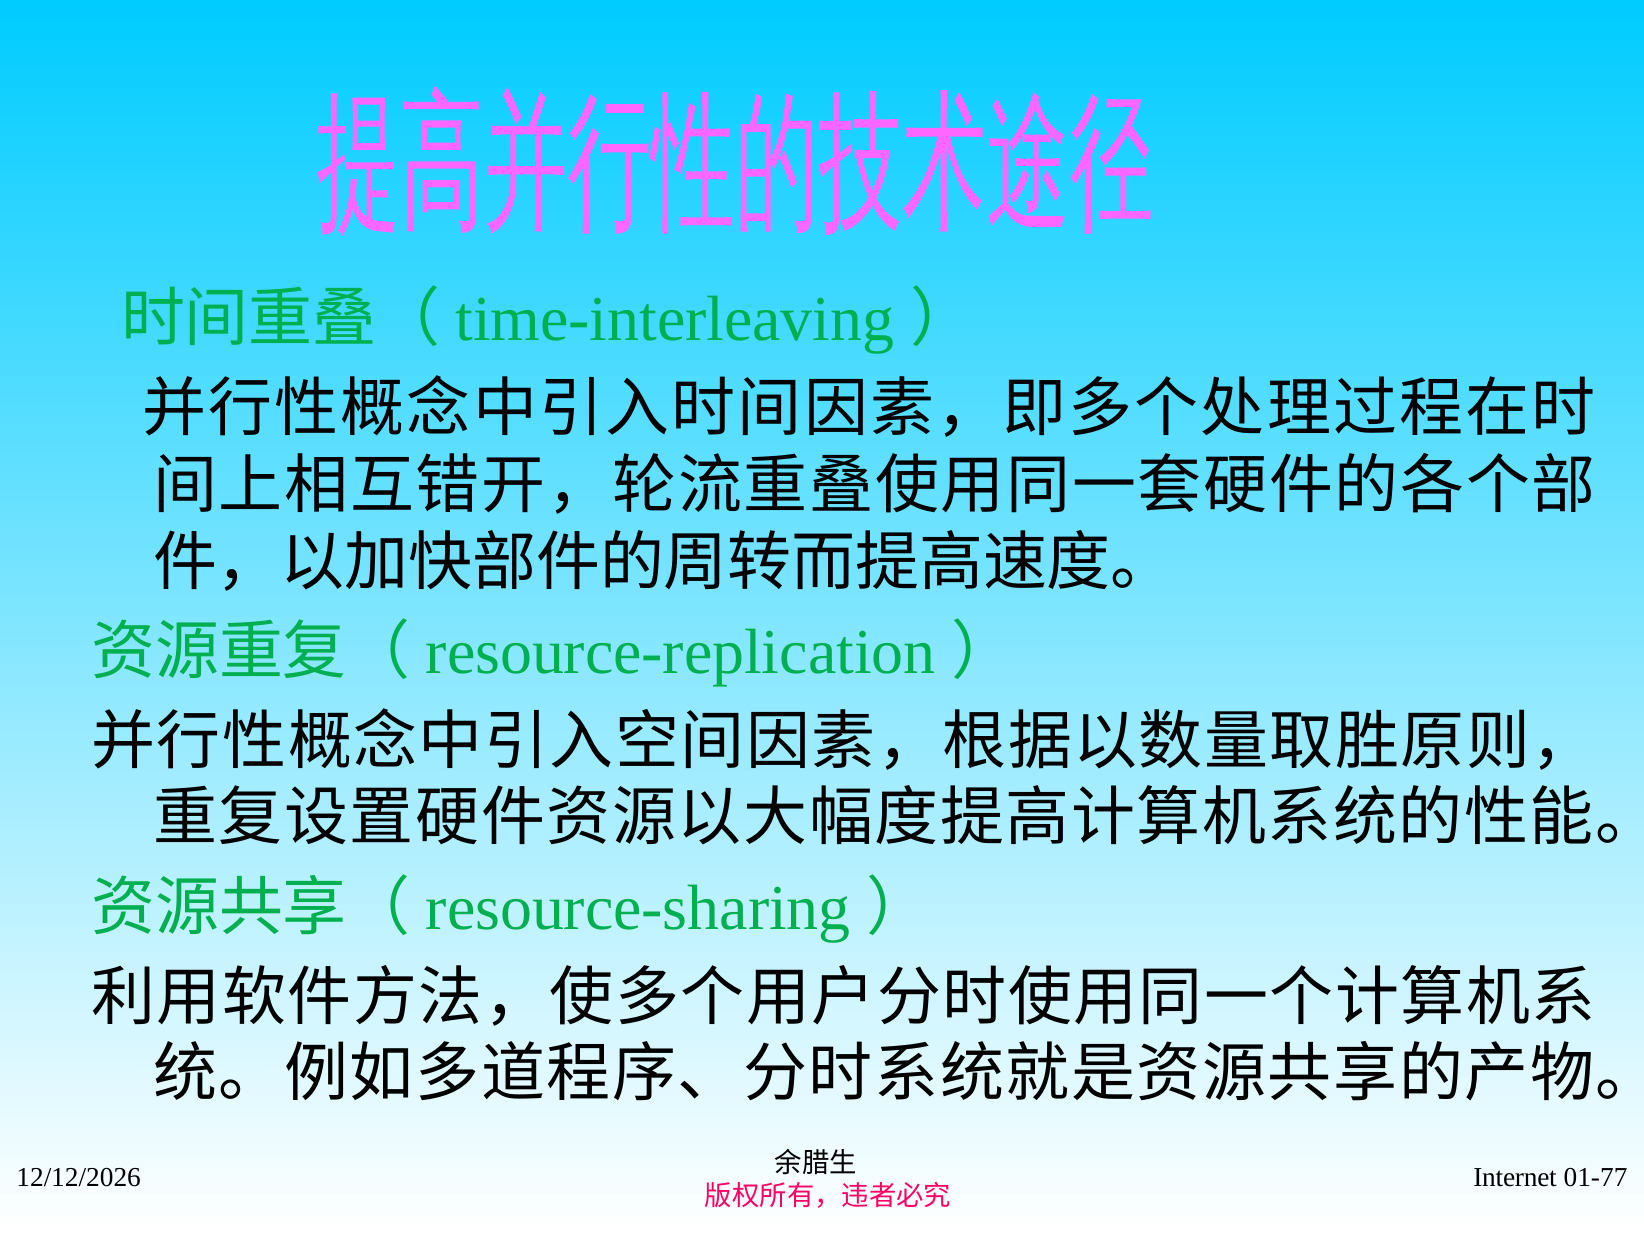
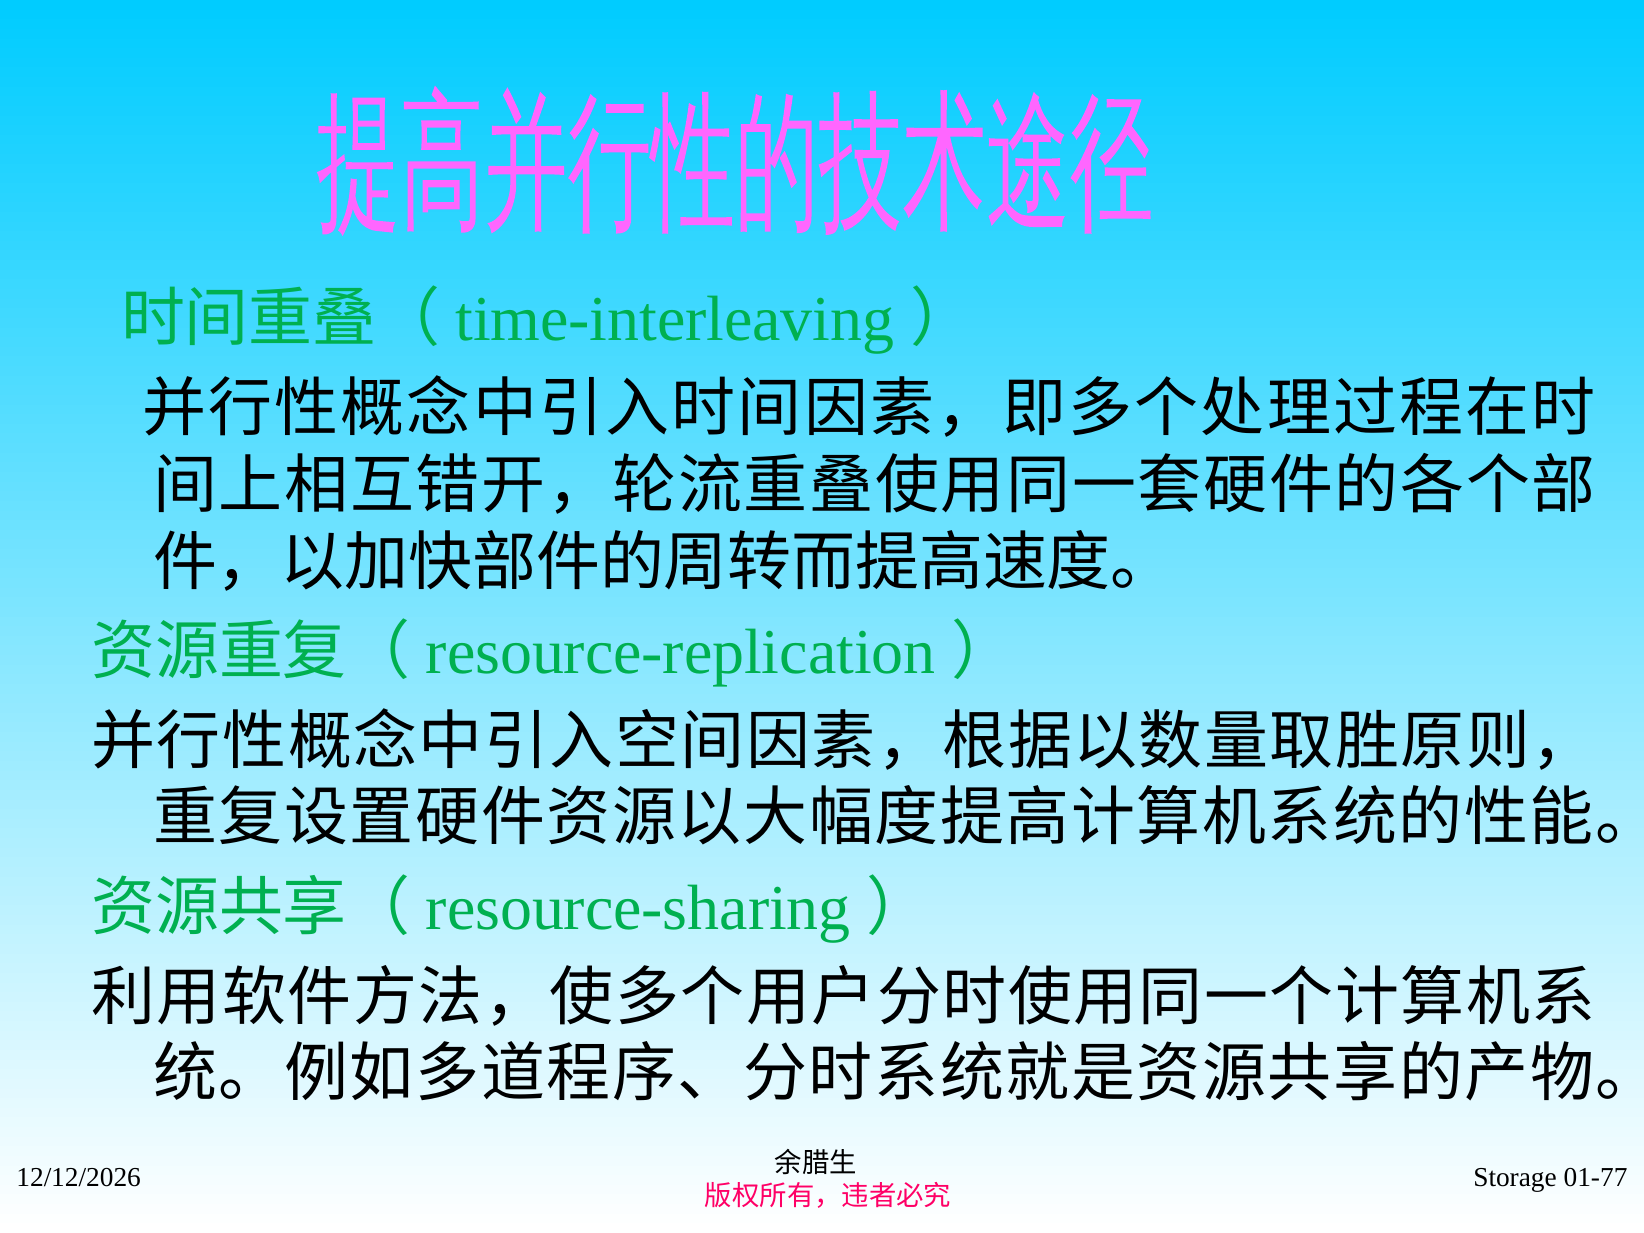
Internet: Internet -> Storage
